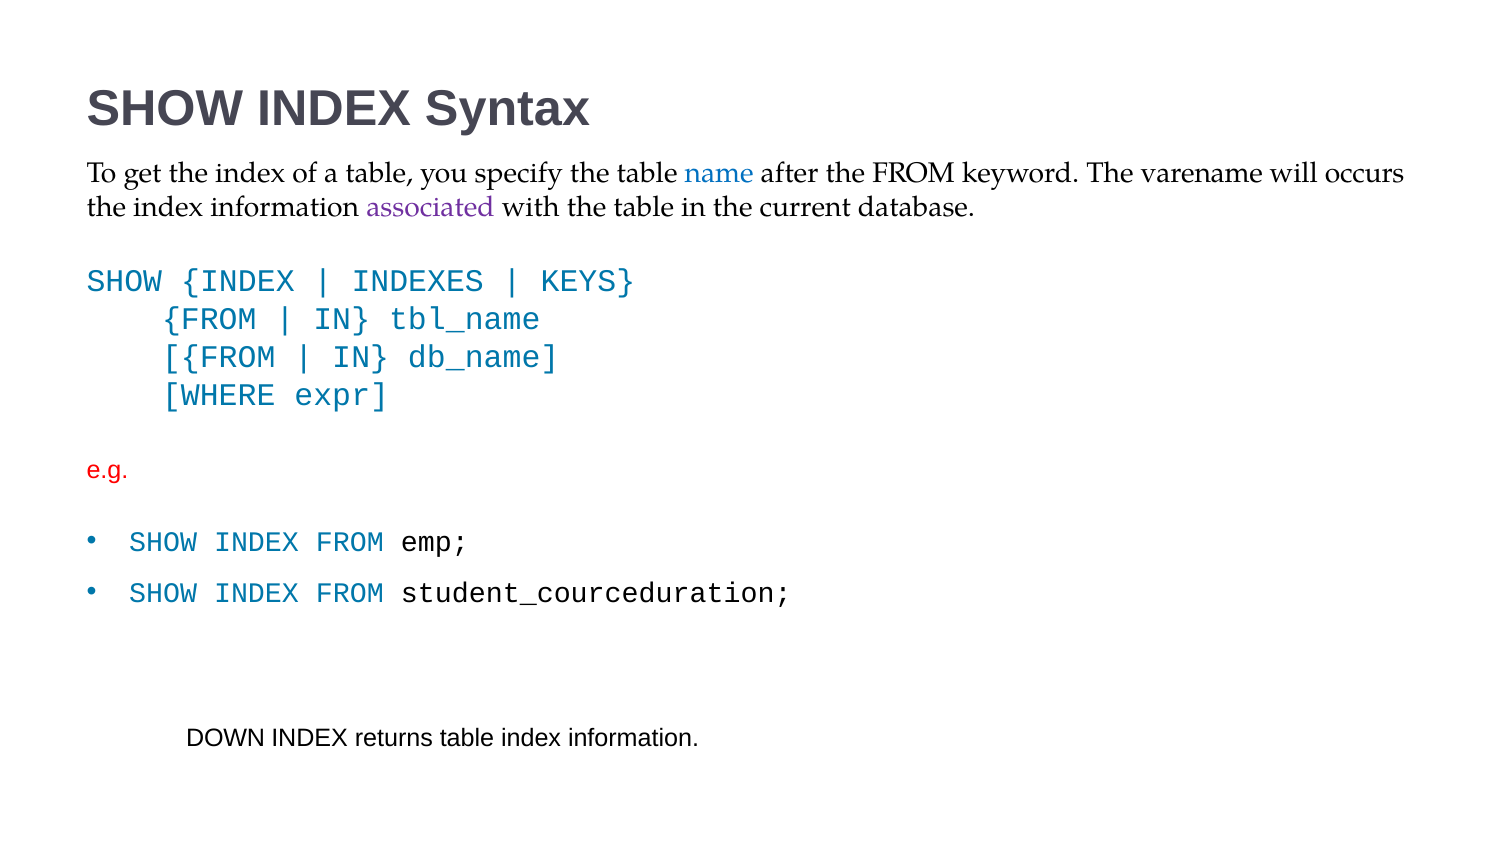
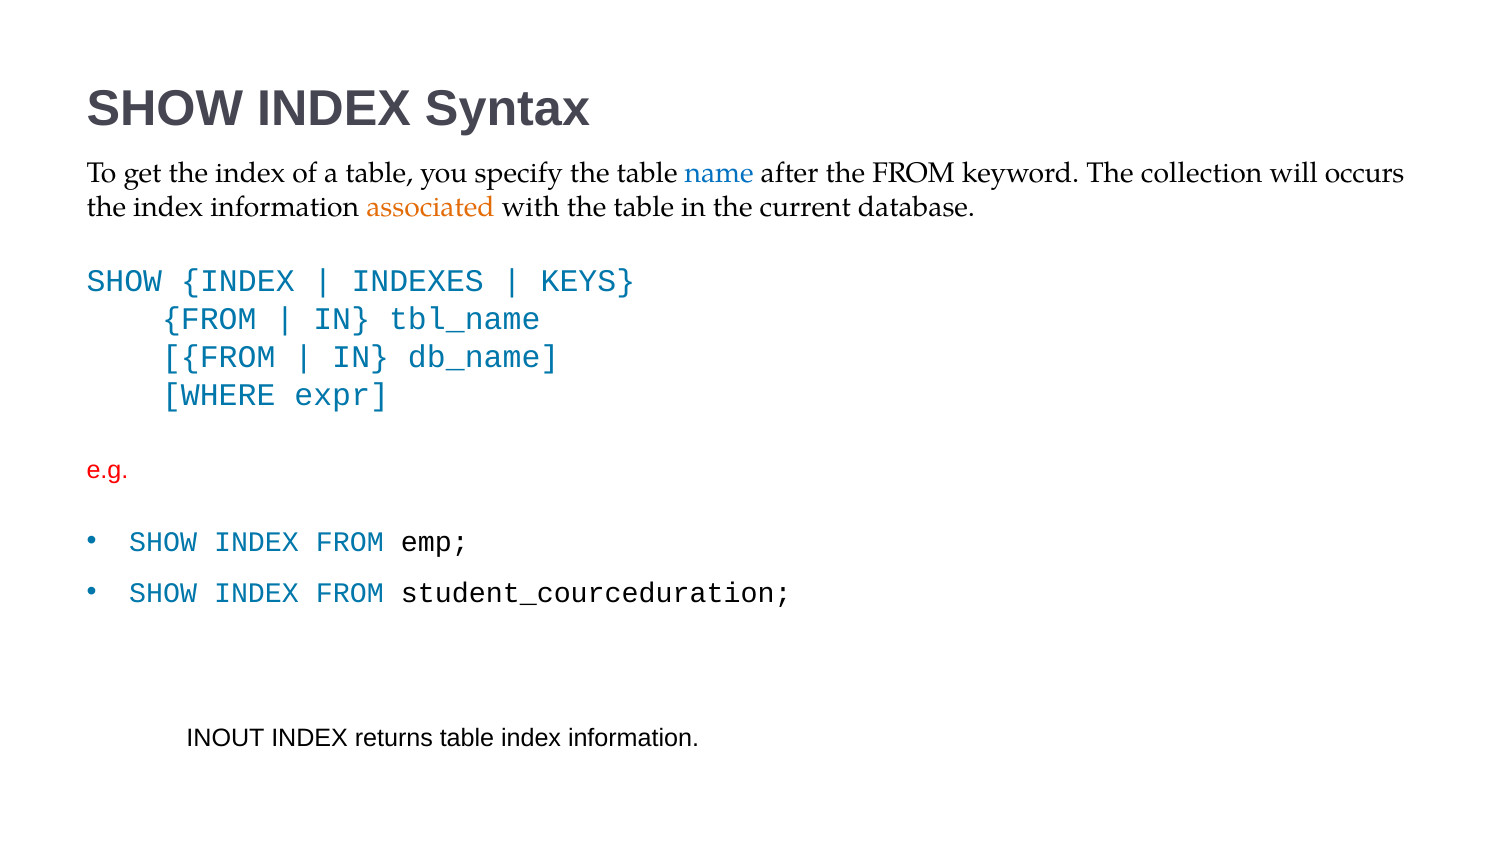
varename: varename -> collection
associated colour: purple -> orange
DOWN: DOWN -> INOUT
